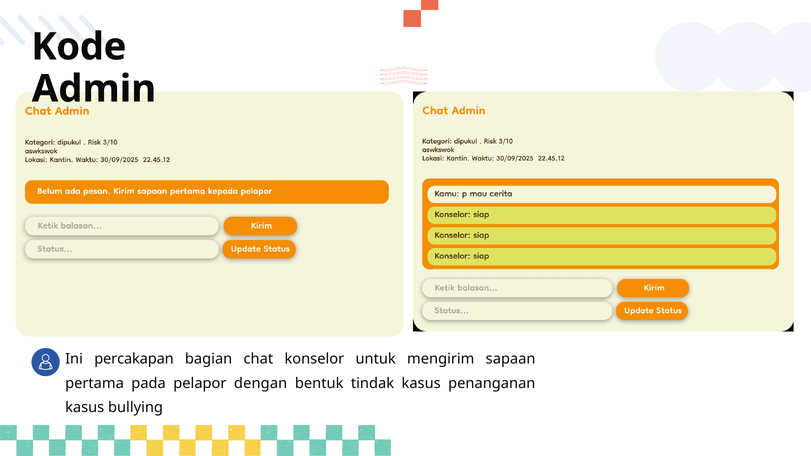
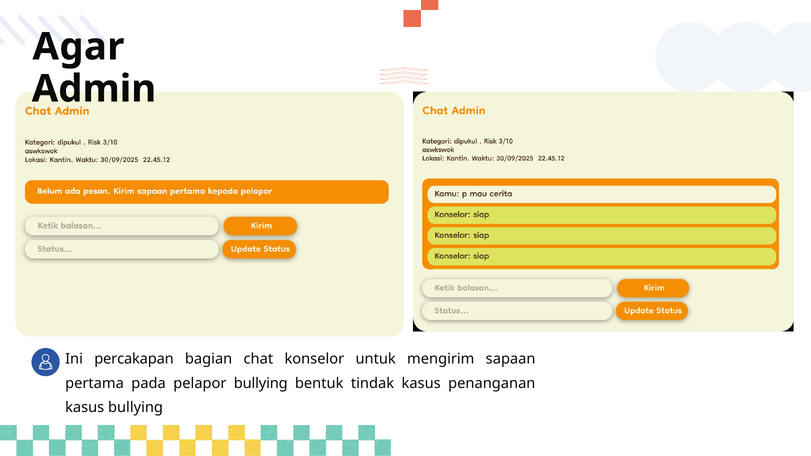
Kode: Kode -> Agar
pelapor dengan: dengan -> bullying
